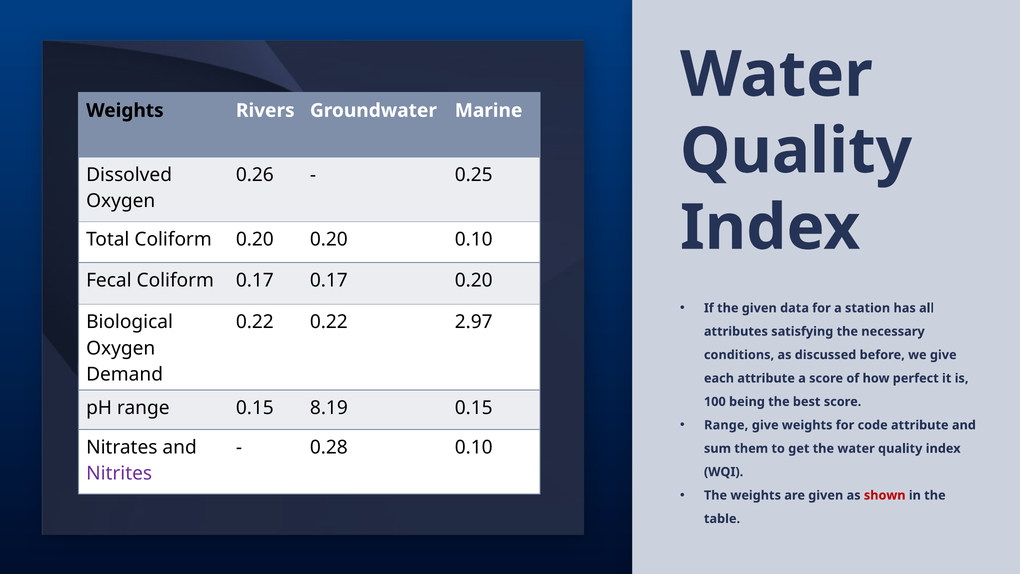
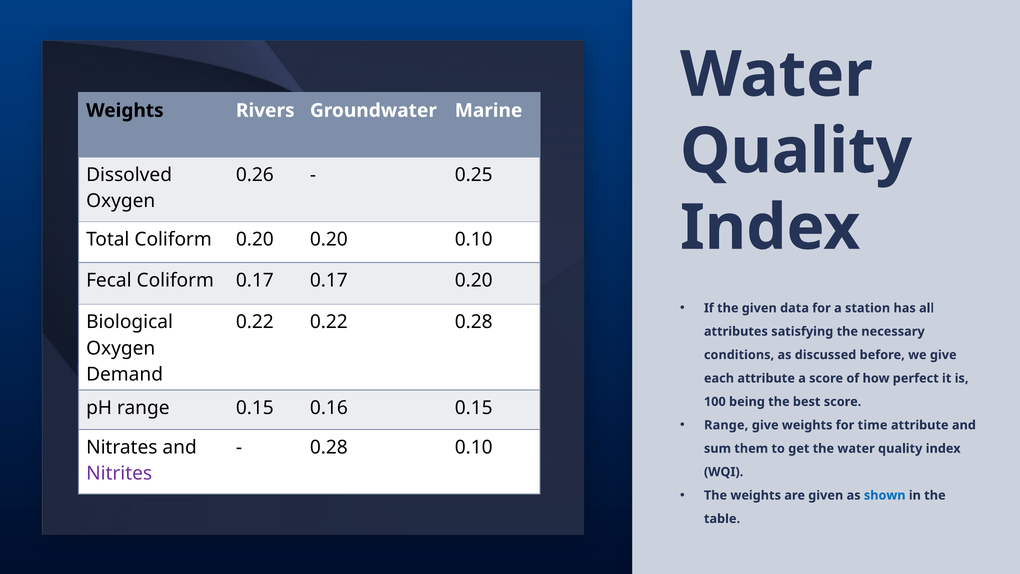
0.22 2.97: 2.97 -> 0.28
8.19: 8.19 -> 0.16
code: code -> time
shown colour: red -> blue
